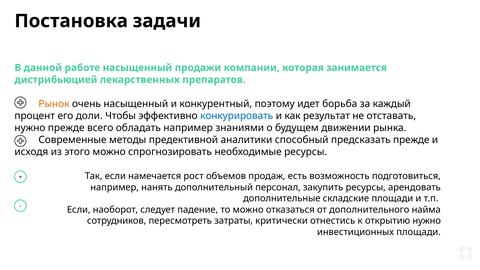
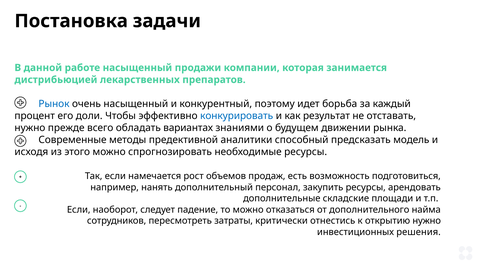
Рынок colour: orange -> blue
обладать например: например -> вариантах
предсказать прежде: прежде -> модель
инвестиционных площади: площади -> решения
